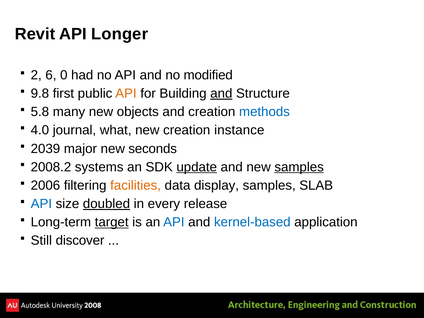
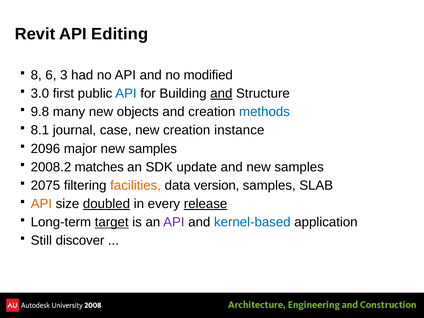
Longer: Longer -> Editing
2: 2 -> 8
0: 0 -> 3
9.8: 9.8 -> 3.0
API at (126, 93) colour: orange -> blue
5.8: 5.8 -> 9.8
4.0: 4.0 -> 8.1
what: what -> case
2039: 2039 -> 2096
major new seconds: seconds -> samples
systems: systems -> matches
update underline: present -> none
samples at (299, 167) underline: present -> none
2006: 2006 -> 2075
display: display -> version
API at (41, 204) colour: blue -> orange
release underline: none -> present
API at (174, 222) colour: blue -> purple
